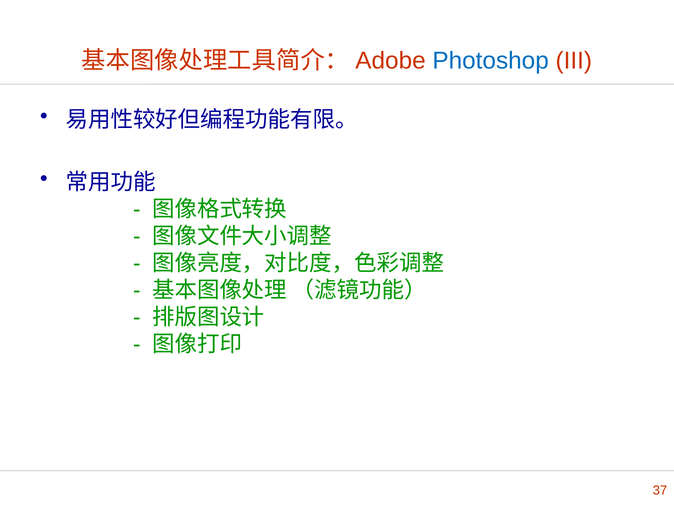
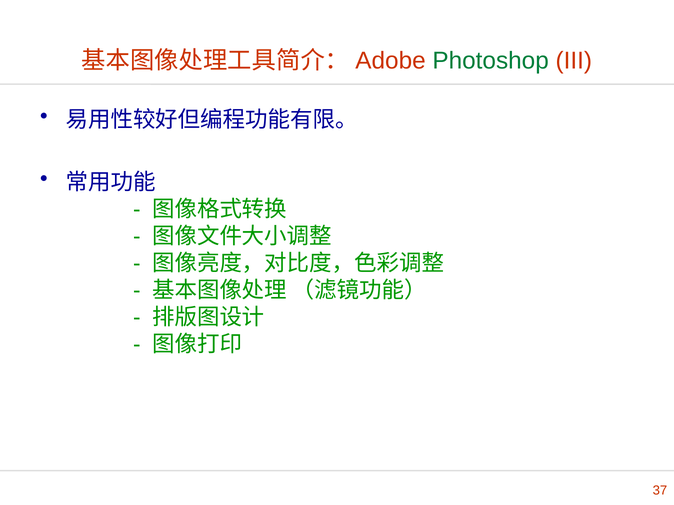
Photoshop colour: blue -> green
